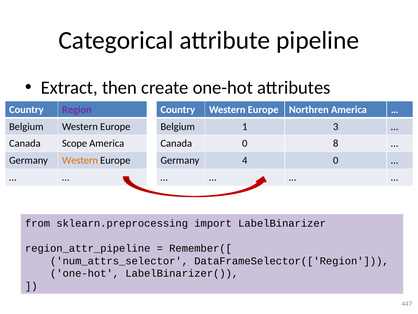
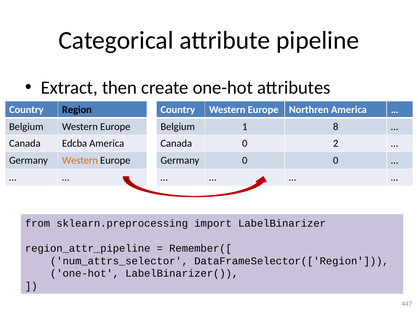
Region colour: purple -> black
3: 3 -> 8
Scope: Scope -> Edcba
8: 8 -> 2
Germany 4: 4 -> 0
